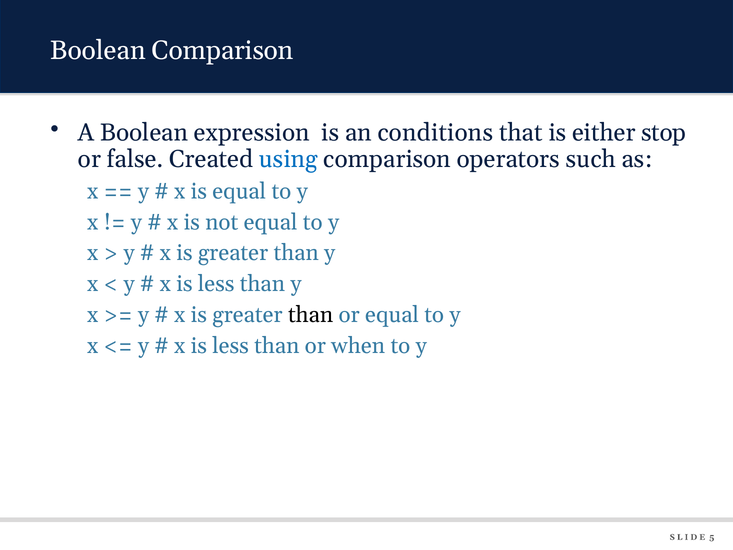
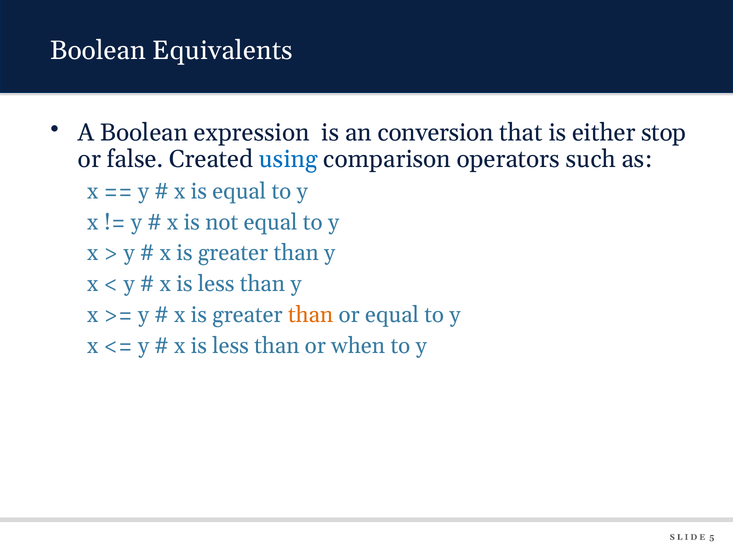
Boolean Comparison: Comparison -> Equivalents
conditions: conditions -> conversion
than at (311, 315) colour: black -> orange
